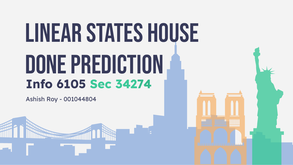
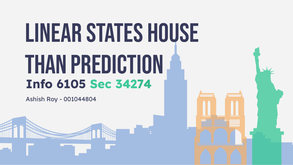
done: done -> than
